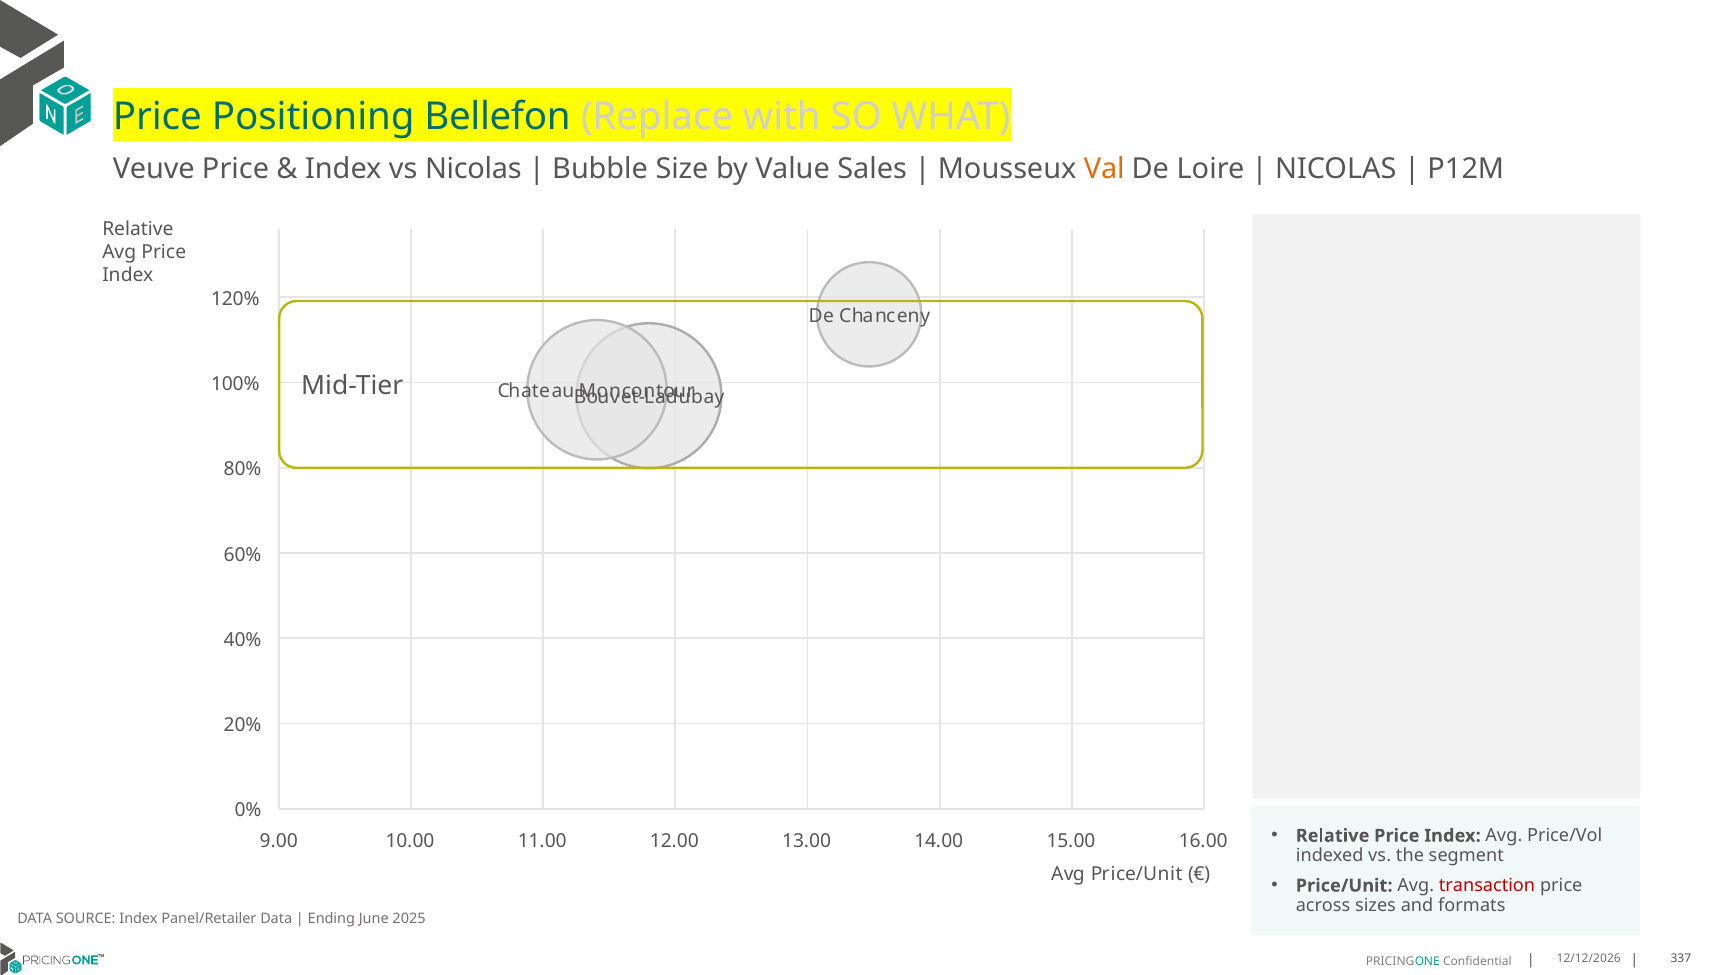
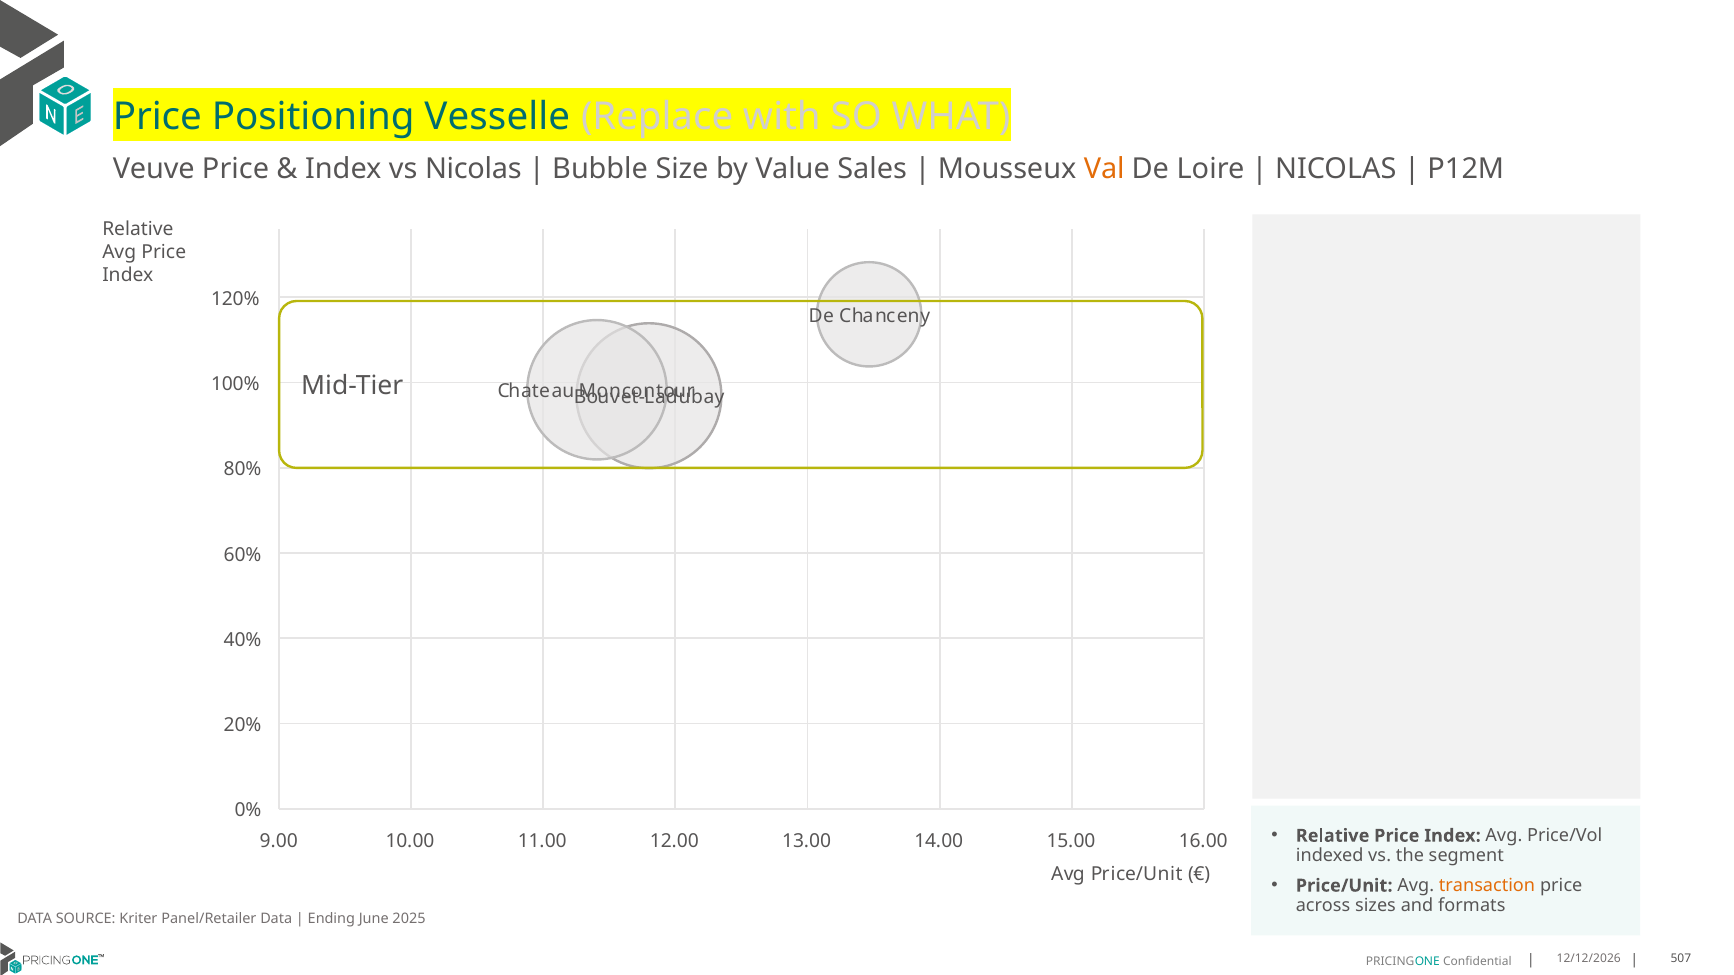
Bellefon: Bellefon -> Vesselle
transaction colour: red -> orange
SOURCE Index: Index -> Kriter
337: 337 -> 507
